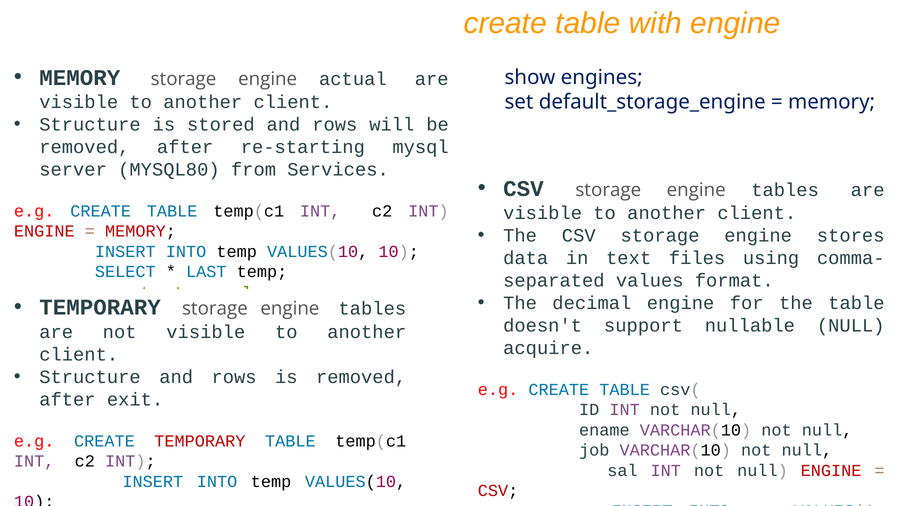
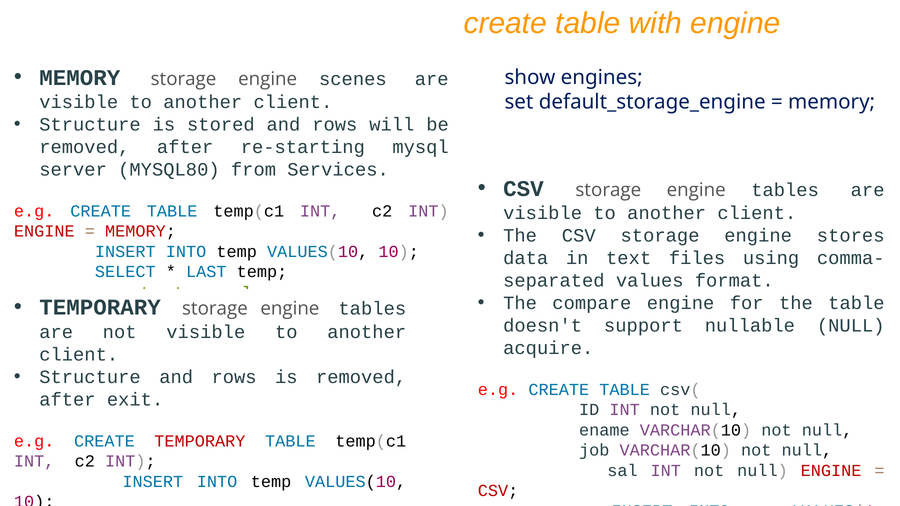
actual: actual -> scenes
decimal: decimal -> compare
